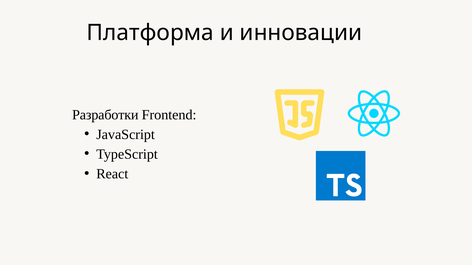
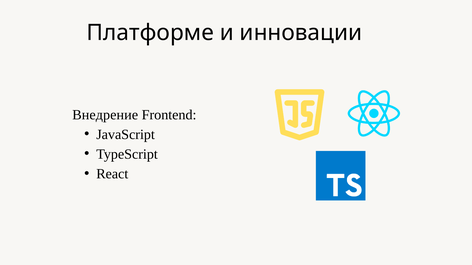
Платформа: Платформа -> Платформе
Разработки: Разработки -> Внедрение
